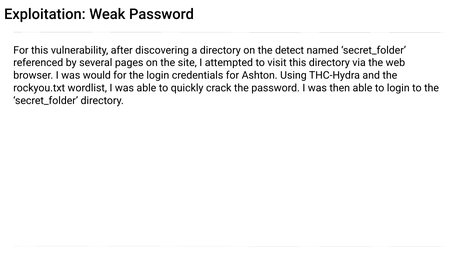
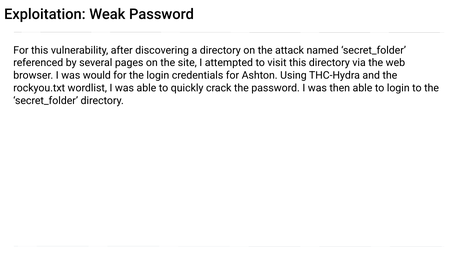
detect: detect -> attack
